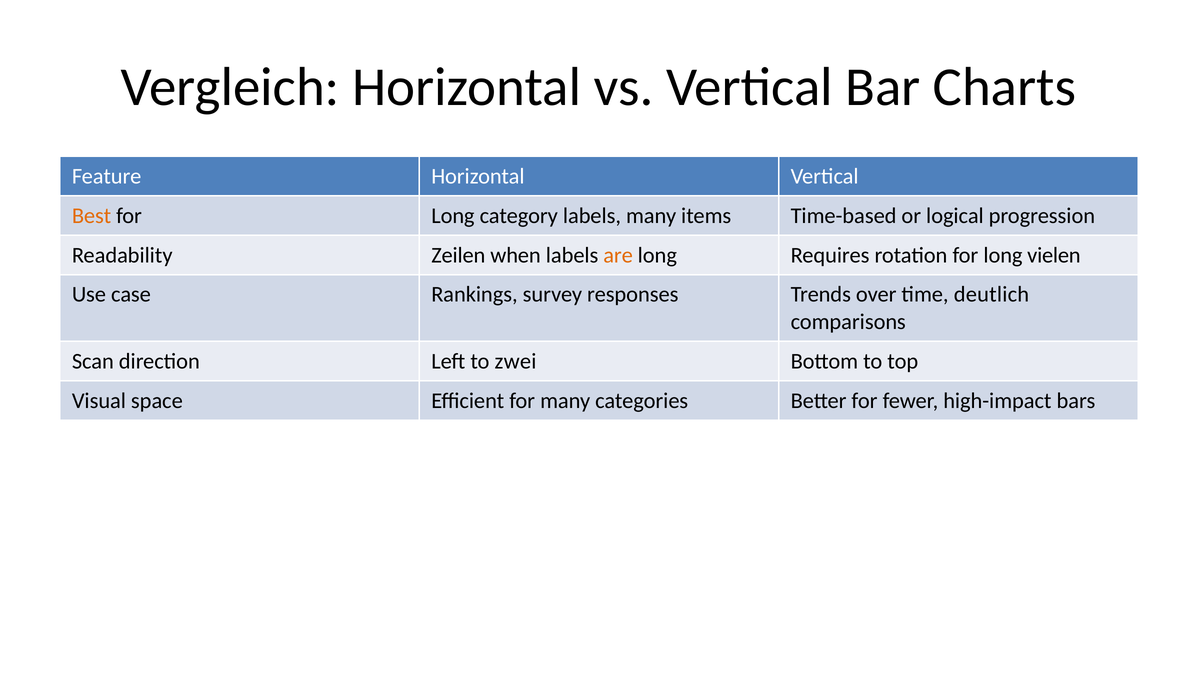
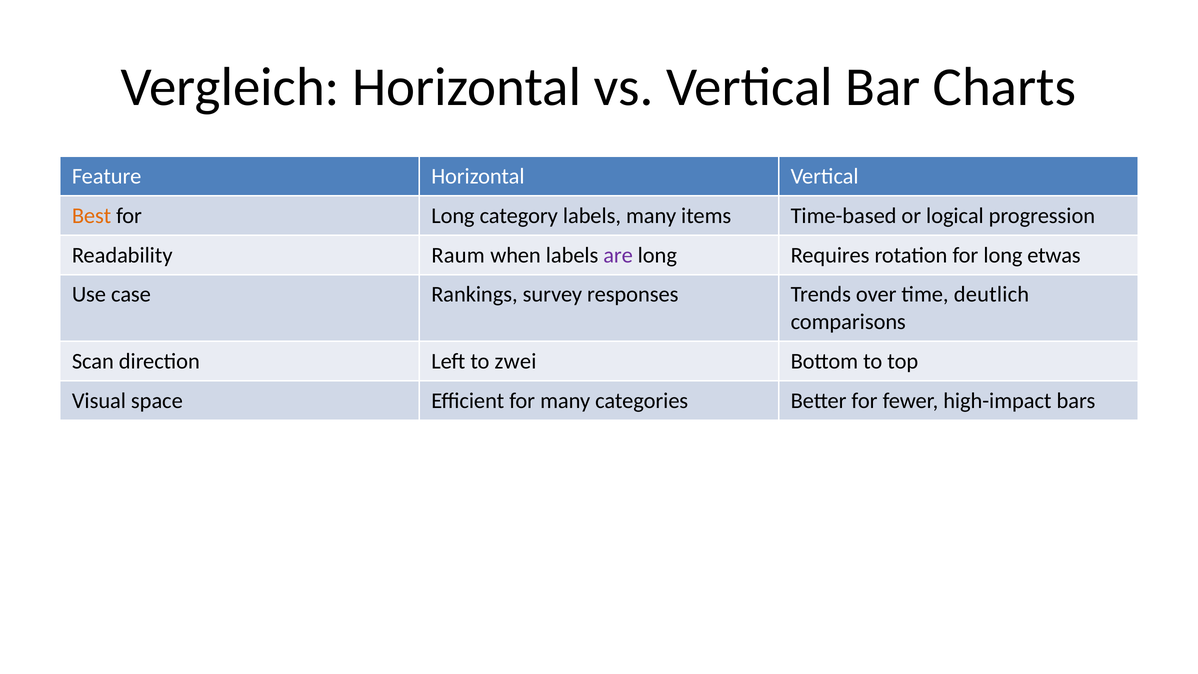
Zeilen: Zeilen -> Raum
are colour: orange -> purple
vielen: vielen -> etwas
